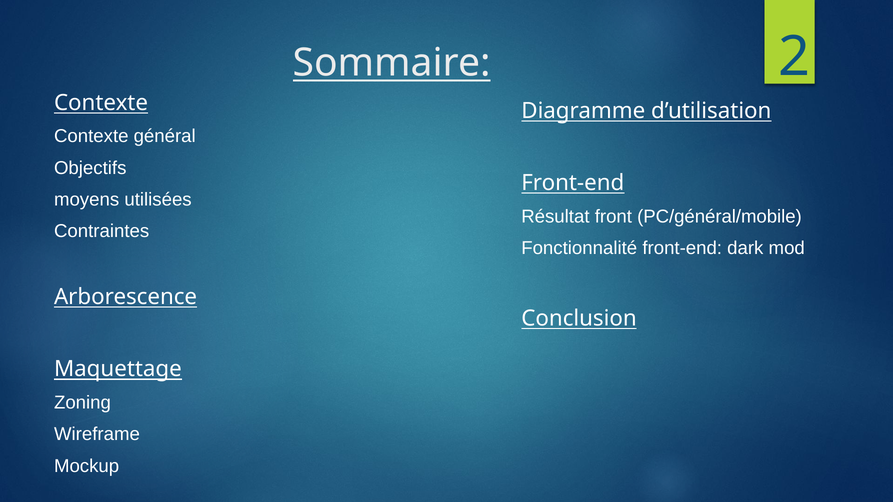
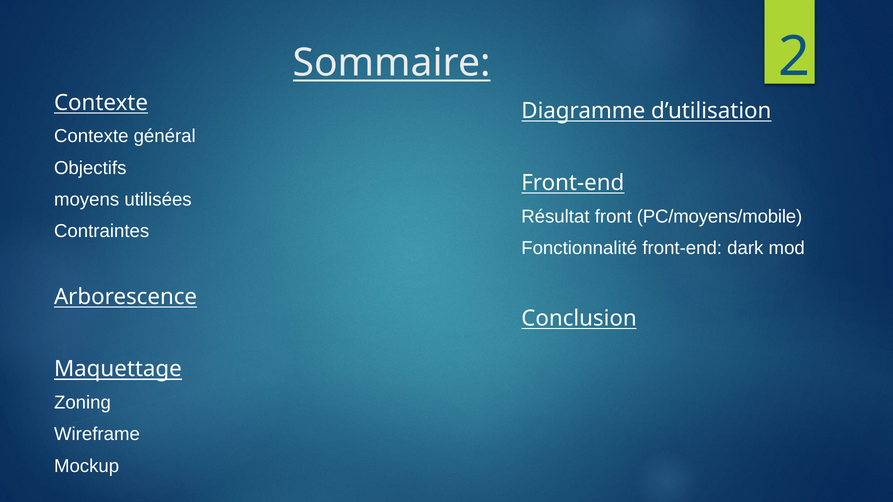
PC/général/mobile: PC/général/mobile -> PC/moyens/mobile
